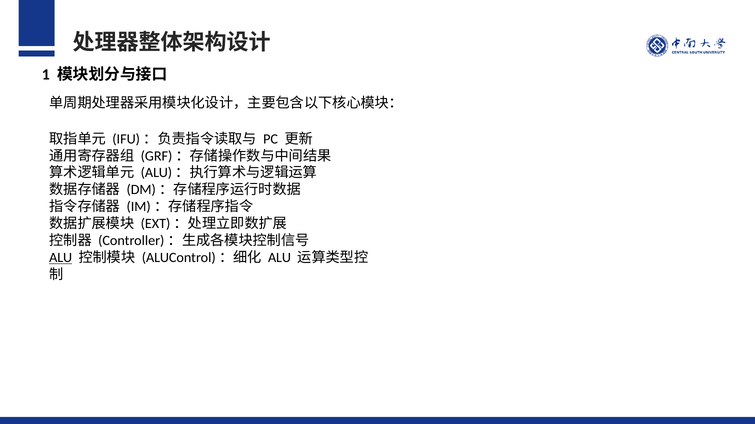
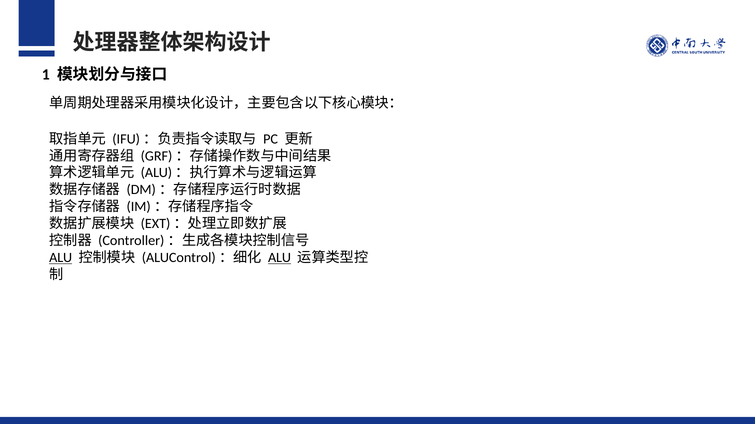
ALU at (280, 258) underline: none -> present
